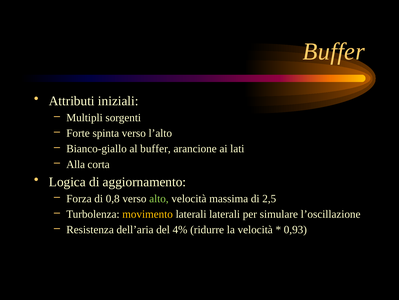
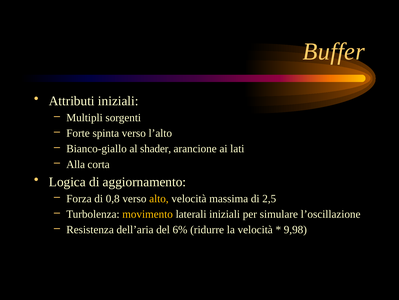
al buffer: buffer -> shader
alto colour: light green -> yellow
laterali laterali: laterali -> iniziali
4%: 4% -> 6%
0,93: 0,93 -> 9,98
